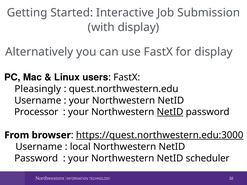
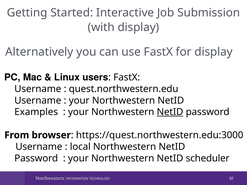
Pleasingly at (38, 89): Pleasingly -> Username
Processor: Processor -> Examples
https://quest.northwestern.edu:3000 underline: present -> none
